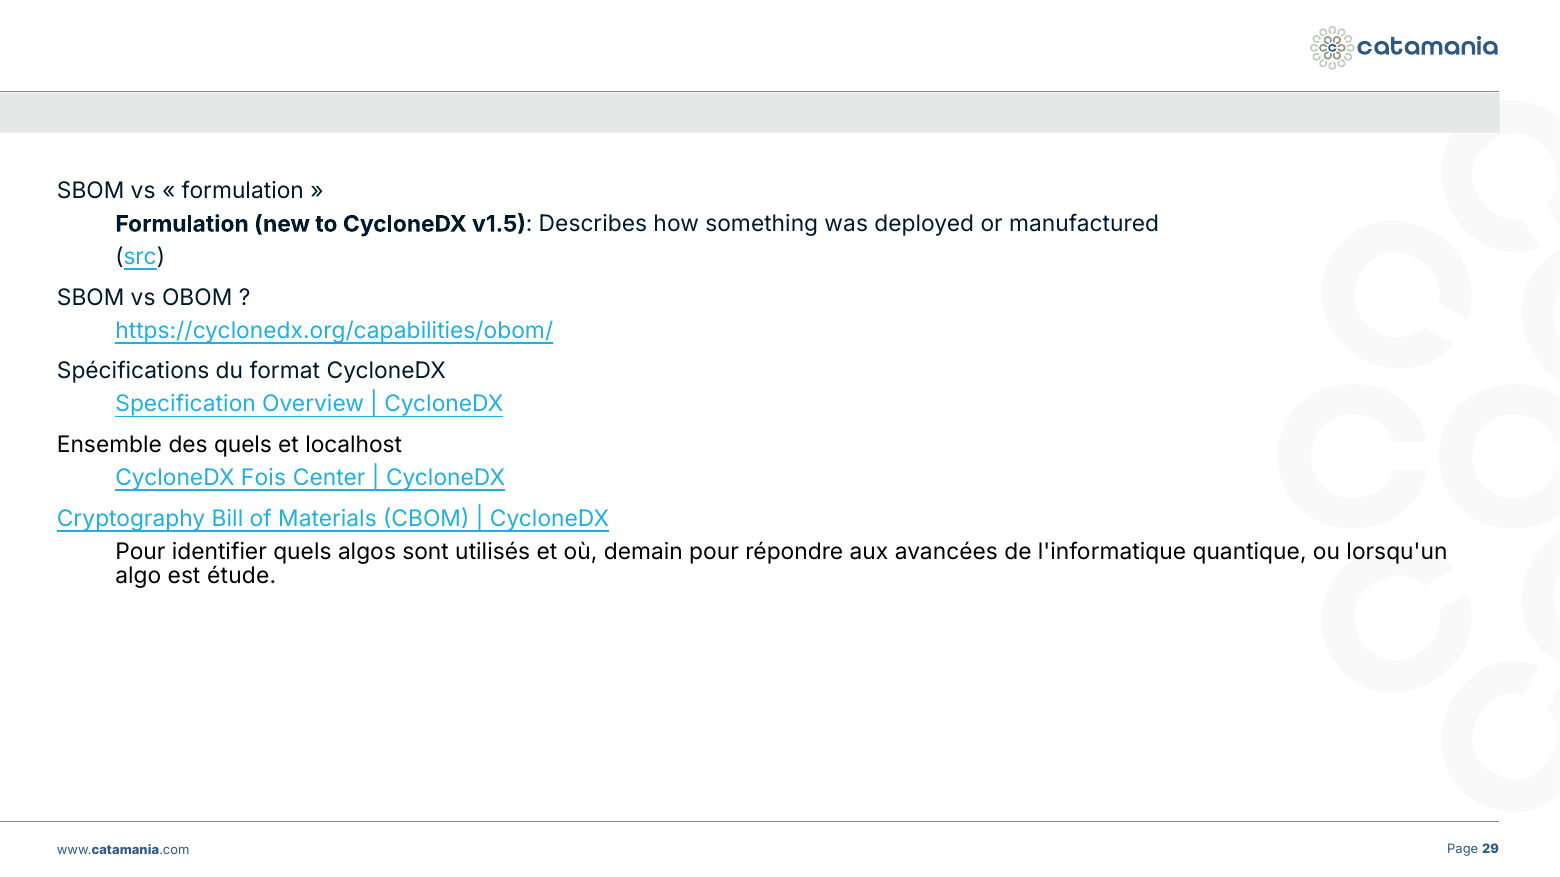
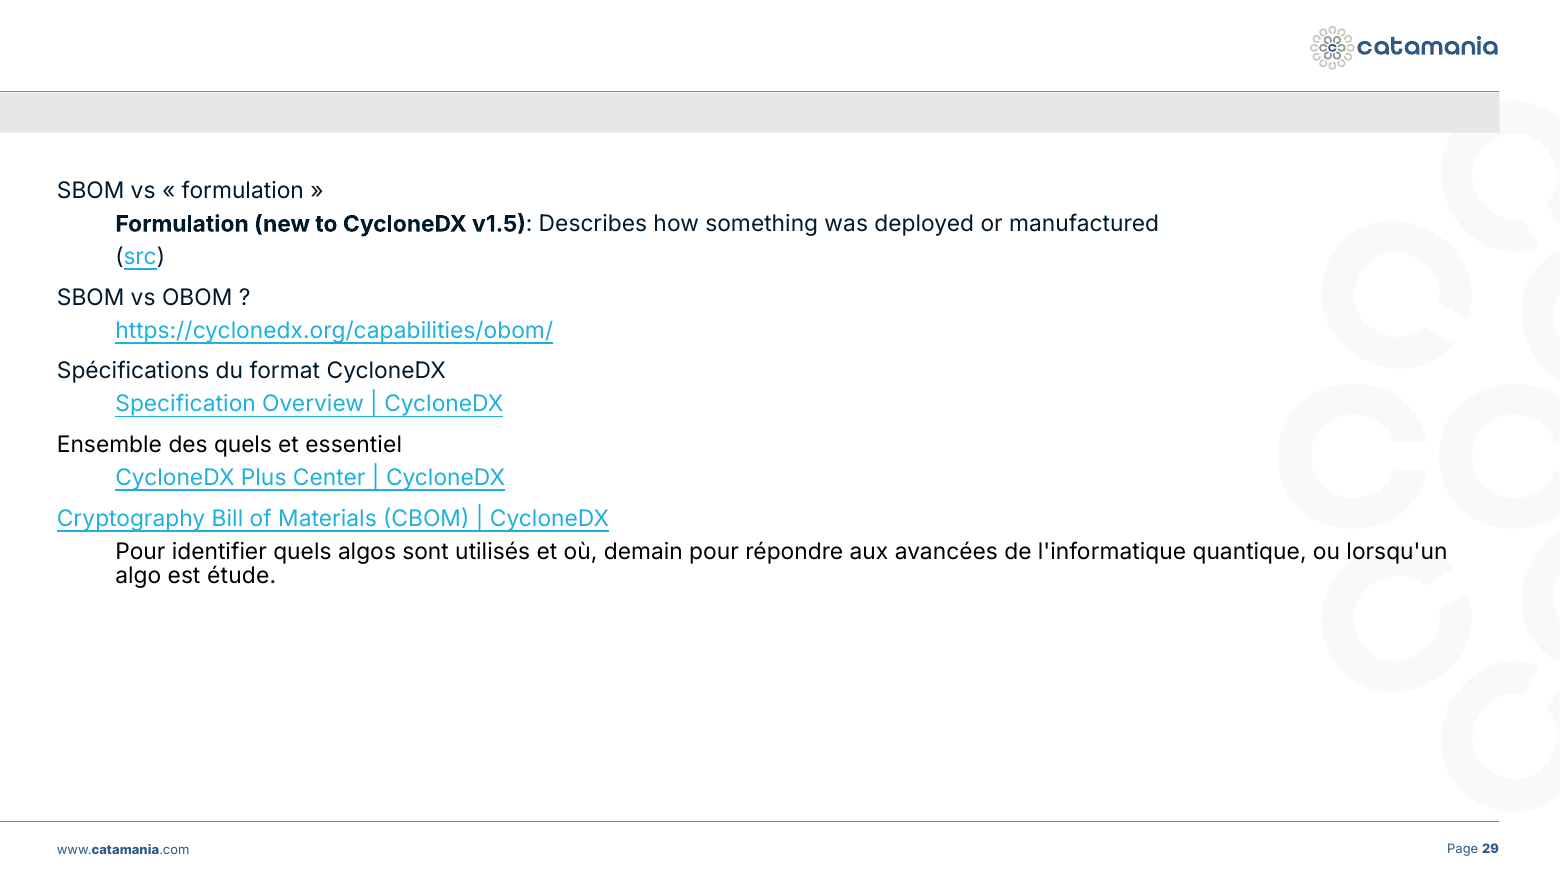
localhost: localhost -> essentiel
Fois: Fois -> Plus
